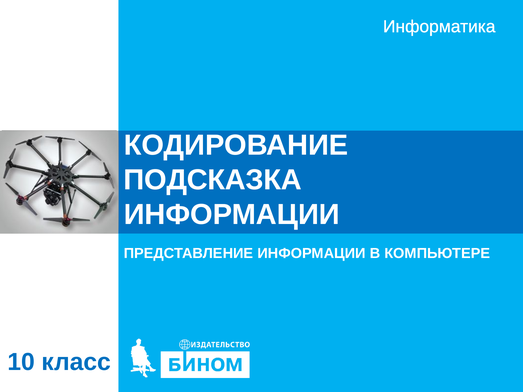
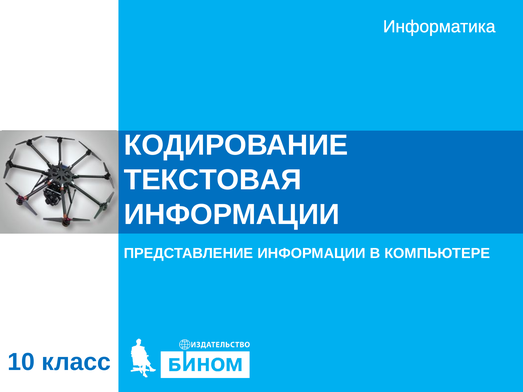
ПОДСКАЗКА: ПОДСКАЗКА -> ТЕКСТОВАЯ
